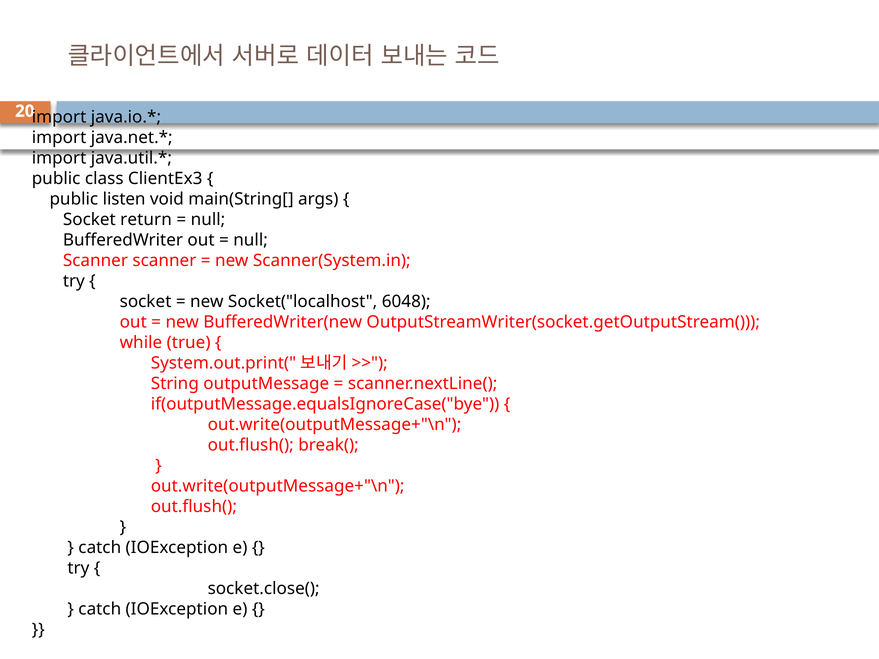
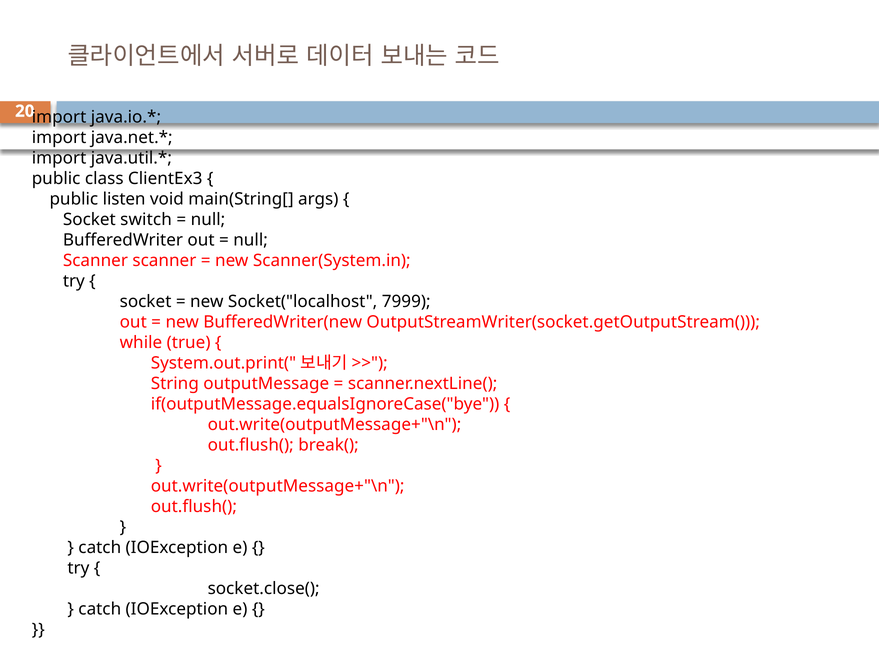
return: return -> switch
6048: 6048 -> 7999
